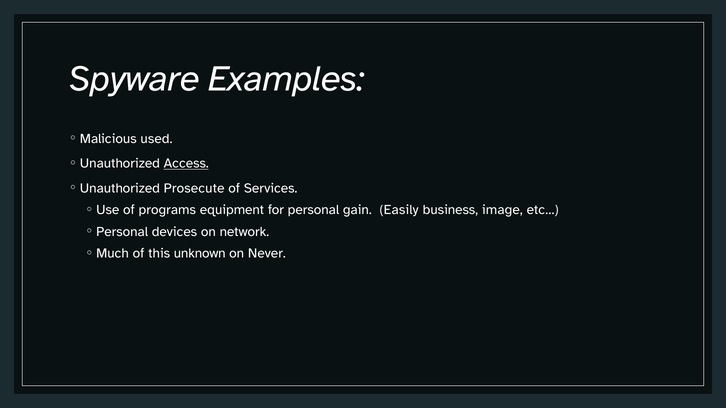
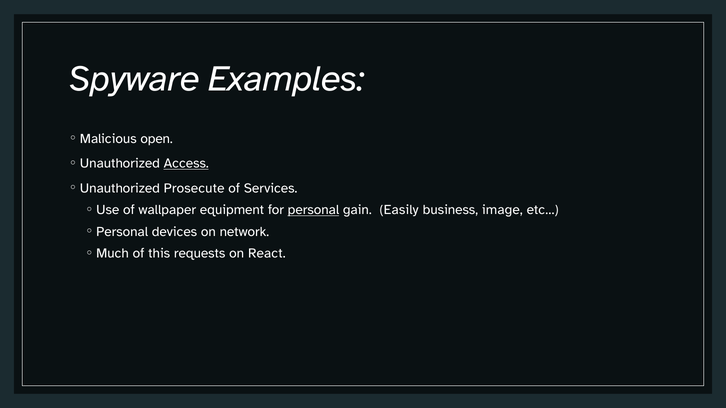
used: used -> open
programs: programs -> wallpaper
personal underline: none -> present
unknown: unknown -> requests
Never: Never -> React
